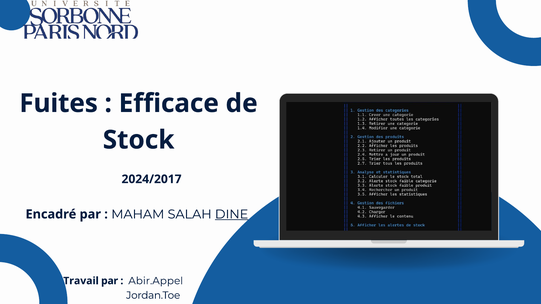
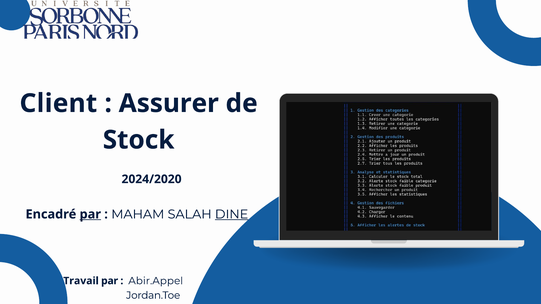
Fuites: Fuites -> Client
Efficace: Efficace -> Assurer
2024/2017: 2024/2017 -> 2024/2020
par at (90, 214) underline: none -> present
